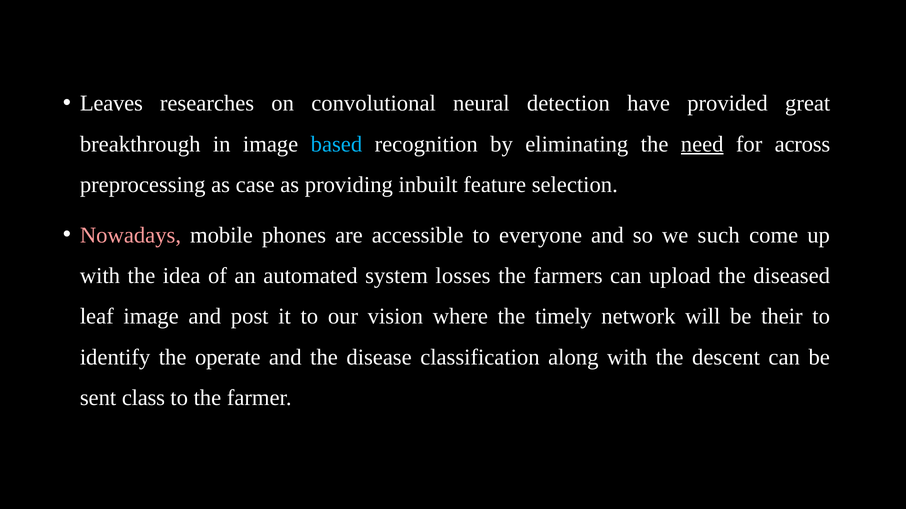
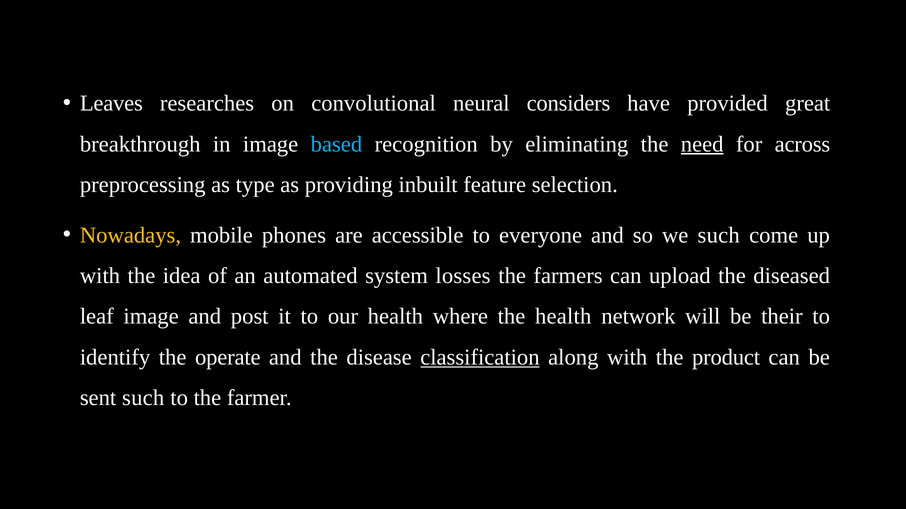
detection: detection -> considers
case: case -> type
Nowadays colour: pink -> yellow
our vision: vision -> health
the timely: timely -> health
classification underline: none -> present
descent: descent -> product
sent class: class -> such
